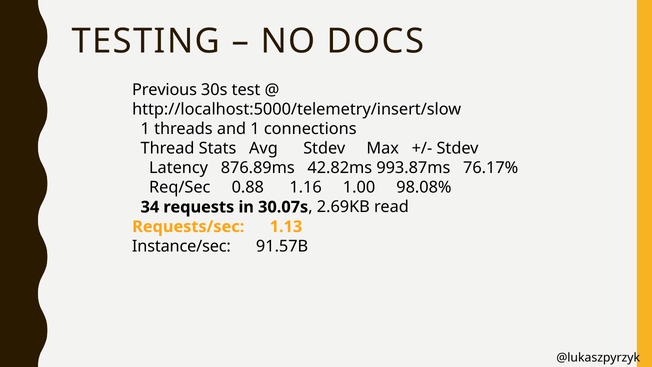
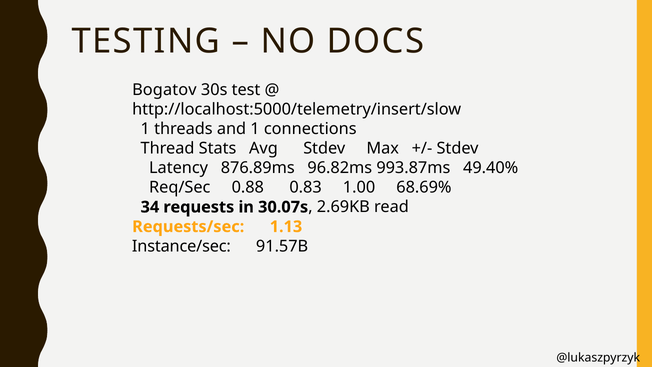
Previous: Previous -> Bogatov
42.82ms: 42.82ms -> 96.82ms
76.17%: 76.17% -> 49.40%
1.16: 1.16 -> 0.83
98.08%: 98.08% -> 68.69%
